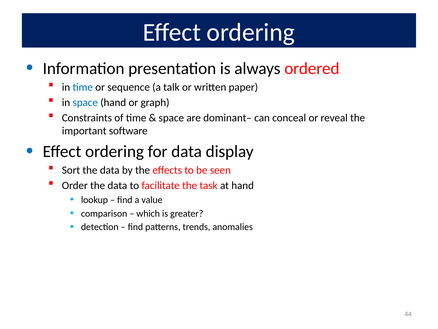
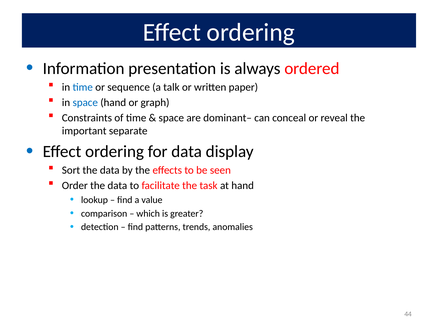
software: software -> separate
